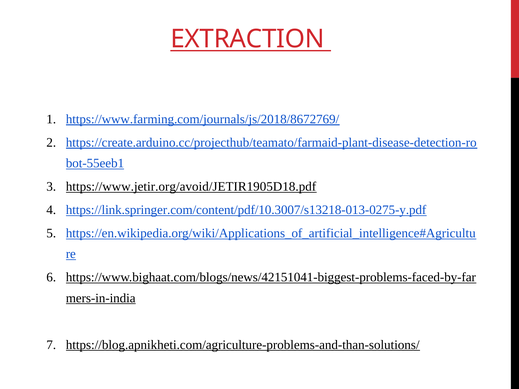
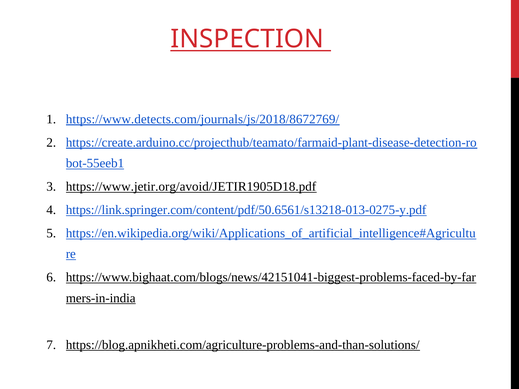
EXTRACTION: EXTRACTION -> INSPECTION
https://www.farming.com/journals/js/2018/8672769/: https://www.farming.com/journals/js/2018/8672769/ -> https://www.detects.com/journals/js/2018/8672769/
https://link.springer.com/content/pdf/10.3007/s13218-013-0275-y.pdf: https://link.springer.com/content/pdf/10.3007/s13218-013-0275-y.pdf -> https://link.springer.com/content/pdf/50.6561/s13218-013-0275-y.pdf
